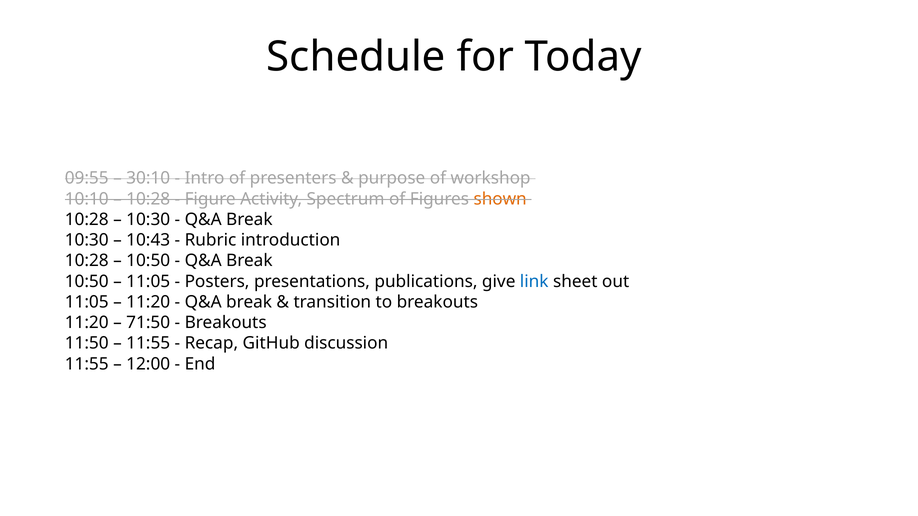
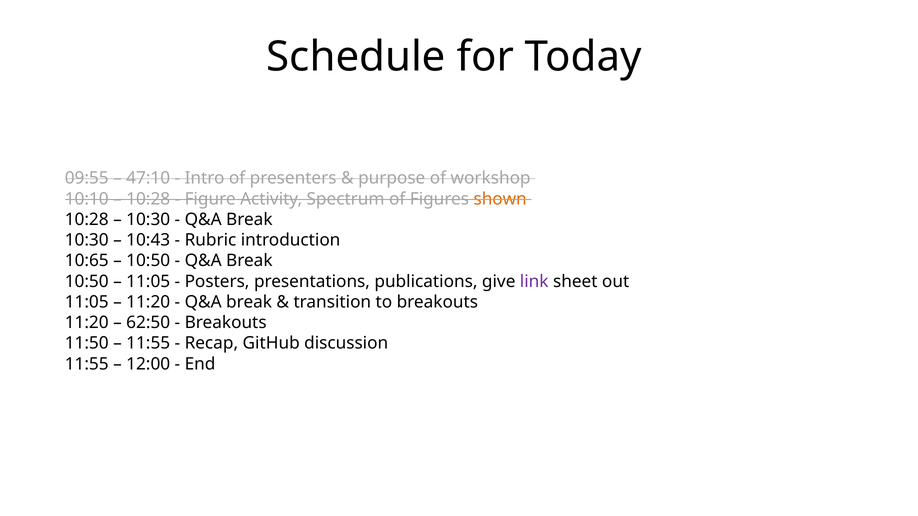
30:10: 30:10 -> 47:10
10:28 at (87, 261): 10:28 -> 10:65
link colour: blue -> purple
71:50: 71:50 -> 62:50
